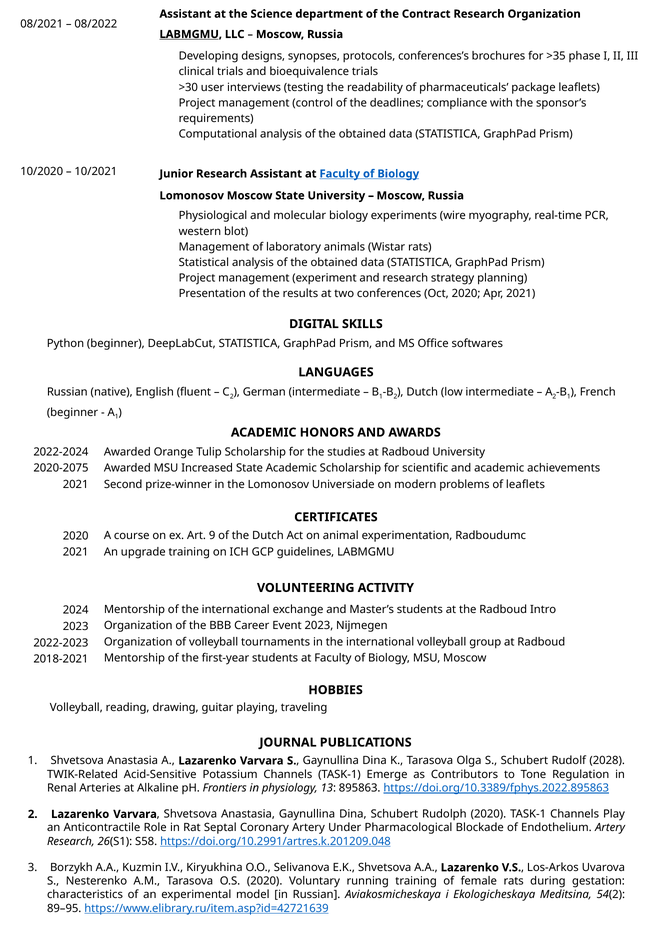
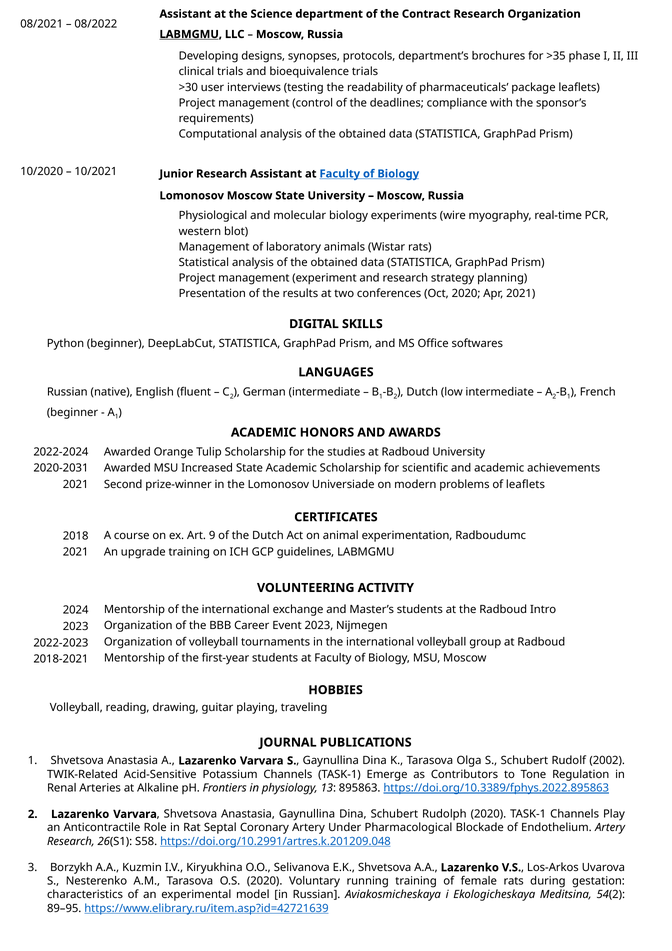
conferences’s: conferences’s -> department’s
2020-2075: 2020-2075 -> 2020-2031
2020 at (76, 535): 2020 -> 2018
2028: 2028 -> 2002
